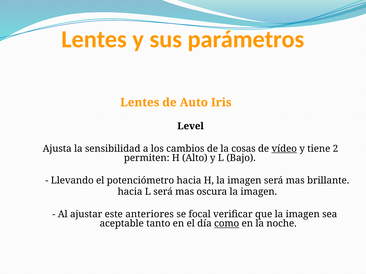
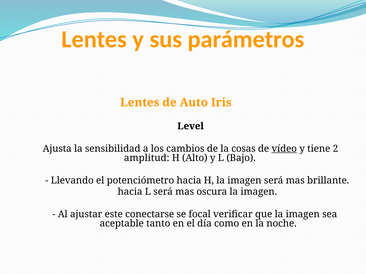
permiten: permiten -> amplitud
anteriores: anteriores -> conectarse
como underline: present -> none
